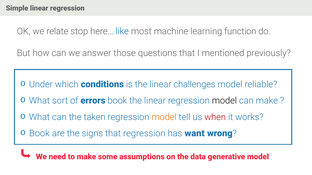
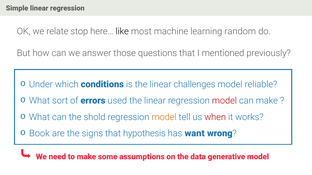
like colour: blue -> black
function: function -> random
errors book: book -> used
model at (224, 101) colour: black -> red
taken: taken -> shold
that regression: regression -> hypothesis
